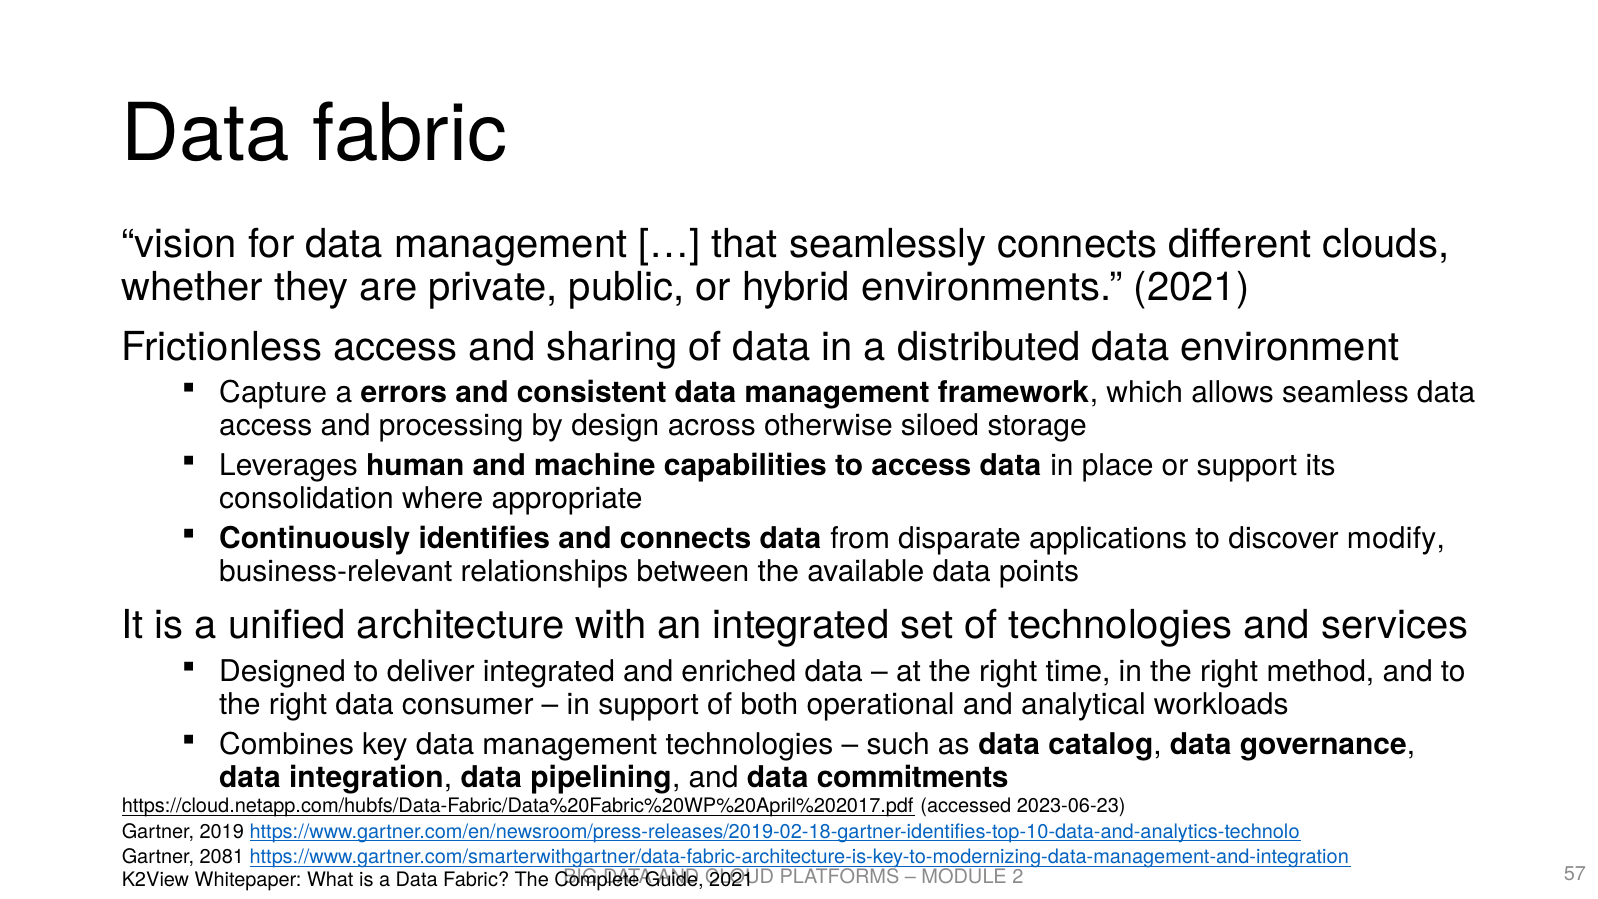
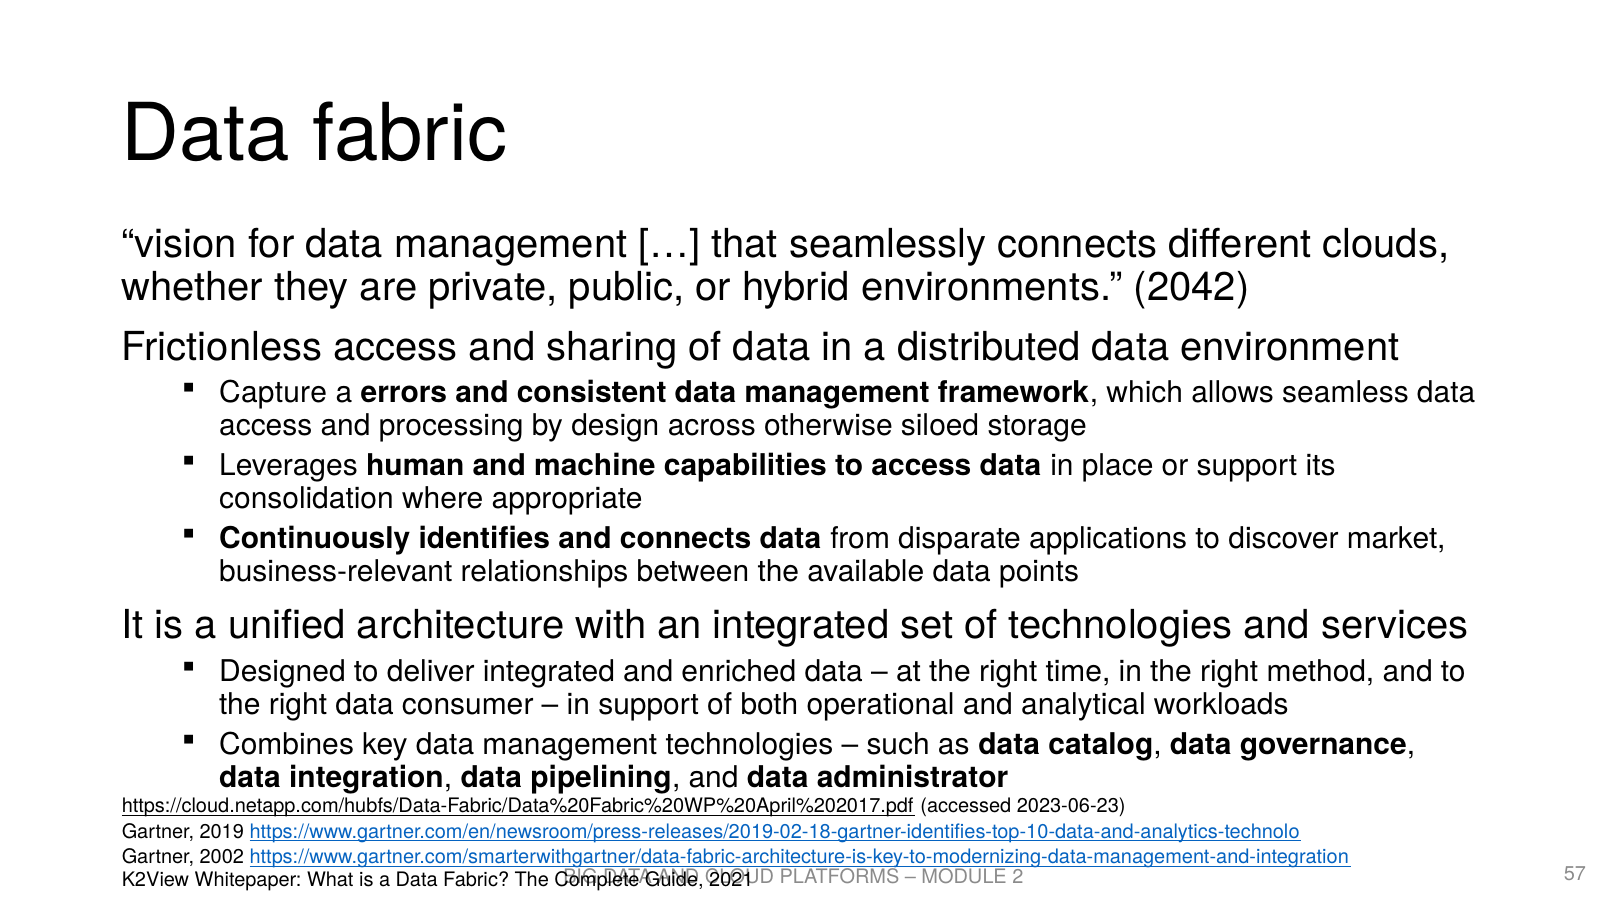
environments 2021: 2021 -> 2042
modify: modify -> market
commitments: commitments -> administrator
2081: 2081 -> 2002
